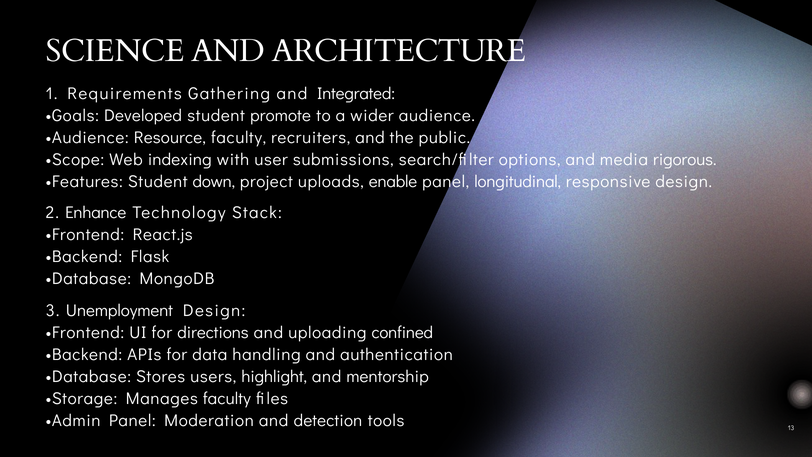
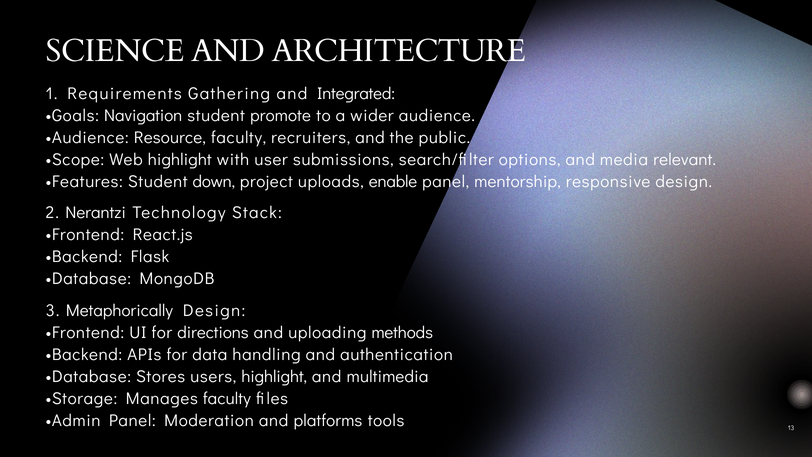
Developed: Developed -> Navigation
Web indexing: indexing -> highlight
rigorous: rigorous -> relevant
longitudinal: longitudinal -> mentorship
Enhance: Enhance -> Nerantzi
Unemployment: Unemployment -> Metaphorically
confined: confined -> methods
mentorship: mentorship -> multimedia
detection: detection -> platforms
